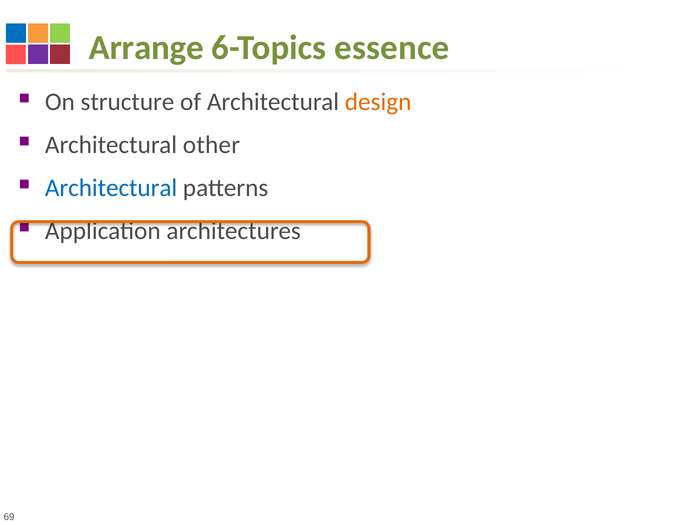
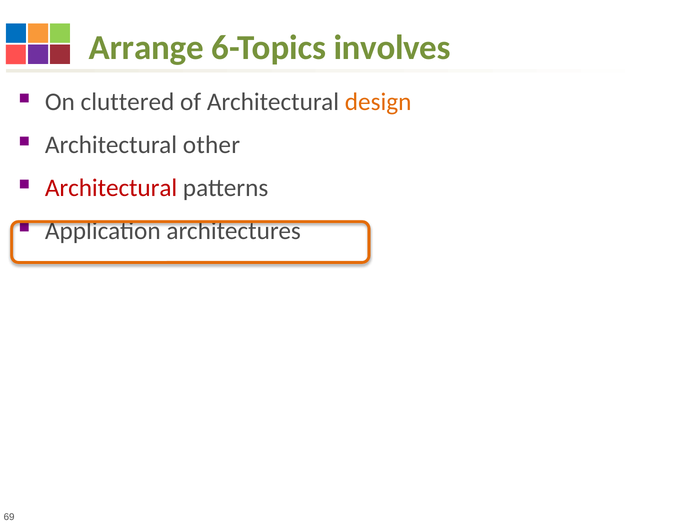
essence: essence -> involves
structure: structure -> cluttered
Architectural at (111, 188) colour: blue -> red
